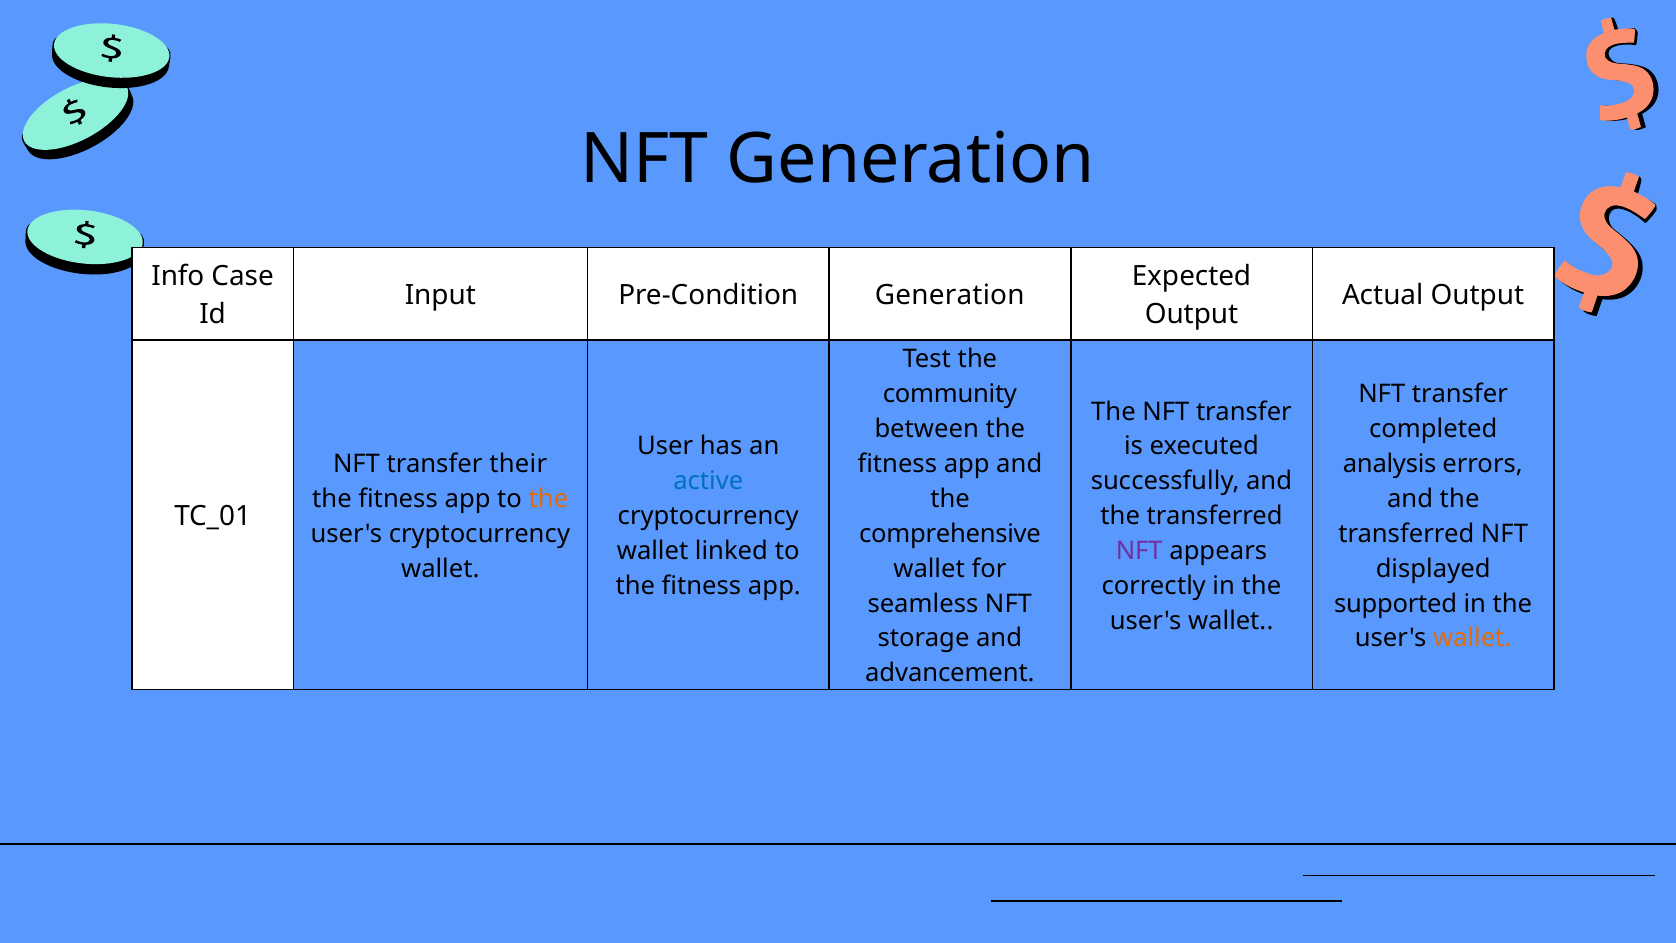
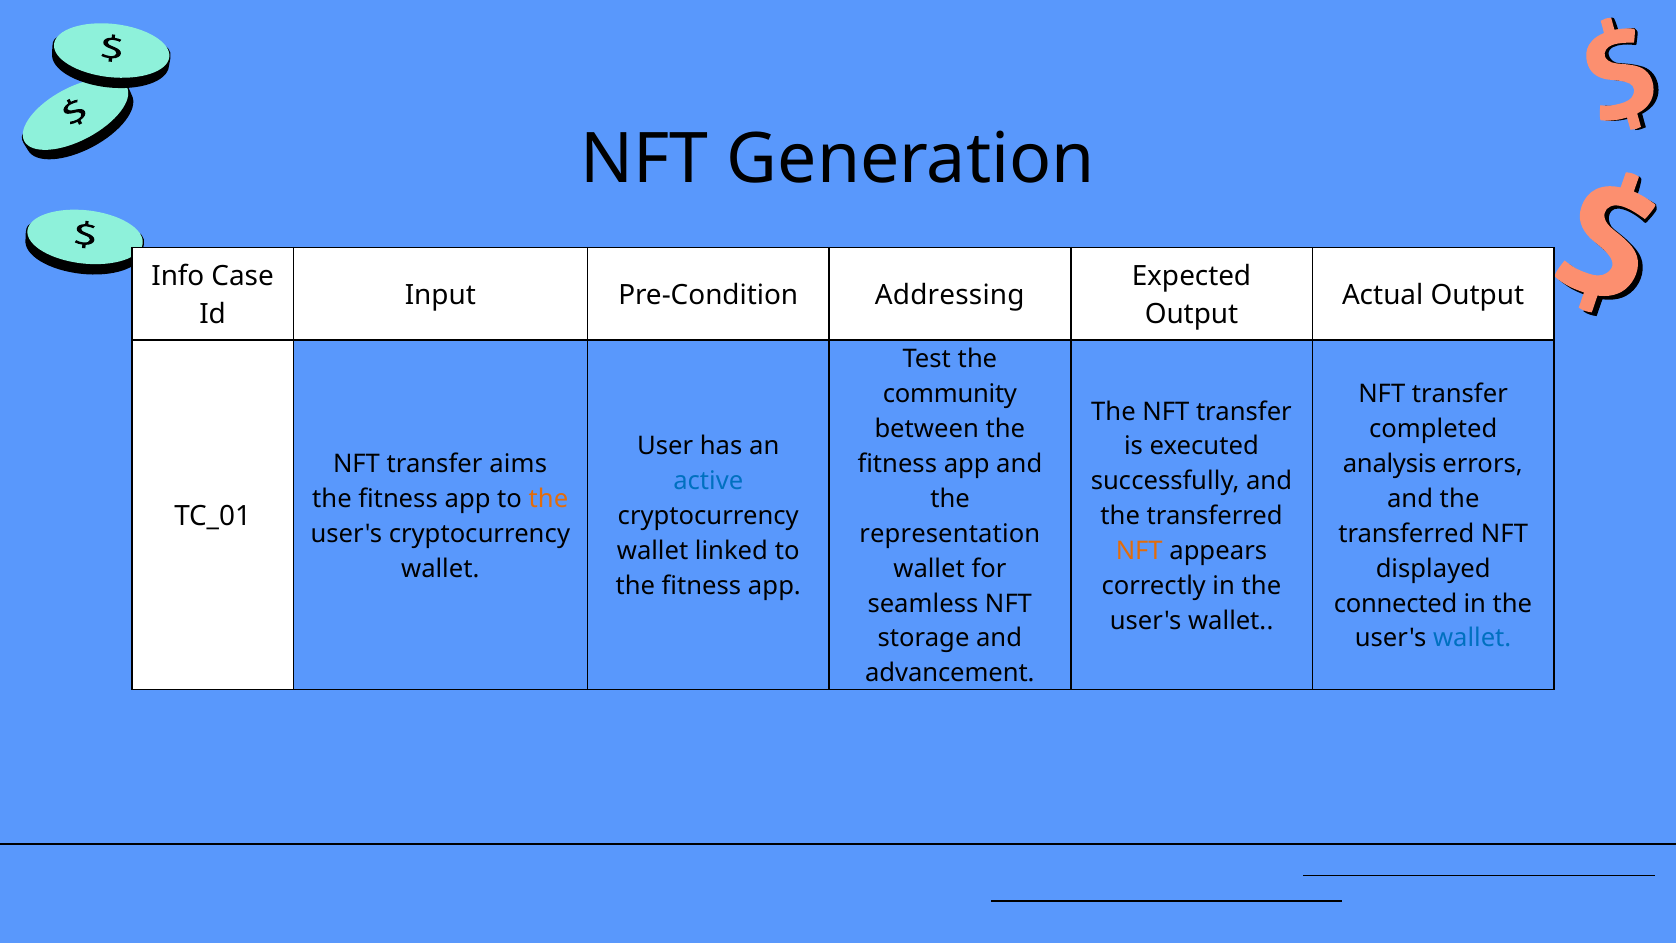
Pre-Condition Generation: Generation -> Addressing
their: their -> aims
comprehensive: comprehensive -> representation
NFT at (1139, 551) colour: purple -> orange
supported: supported -> connected
wallet at (1472, 638) colour: orange -> blue
